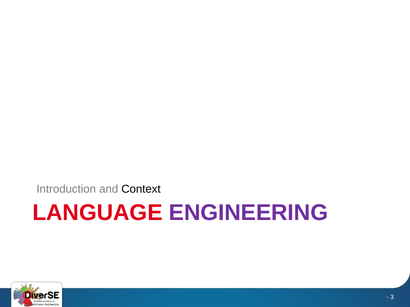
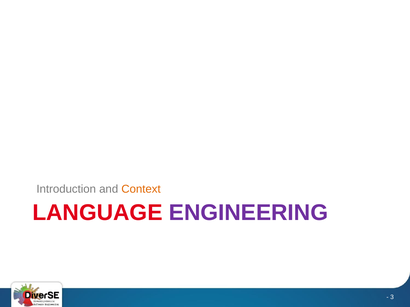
Context colour: black -> orange
